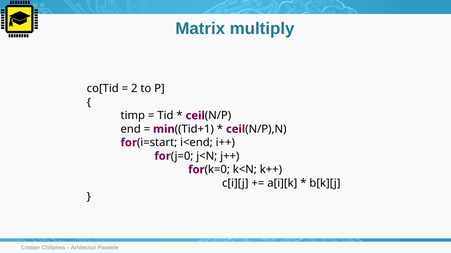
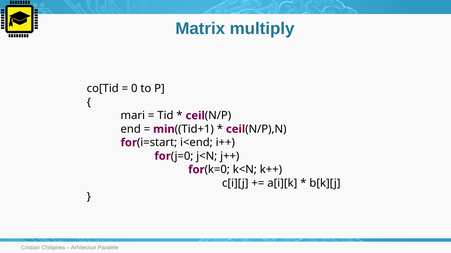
2: 2 -> 0
timp: timp -> mari
